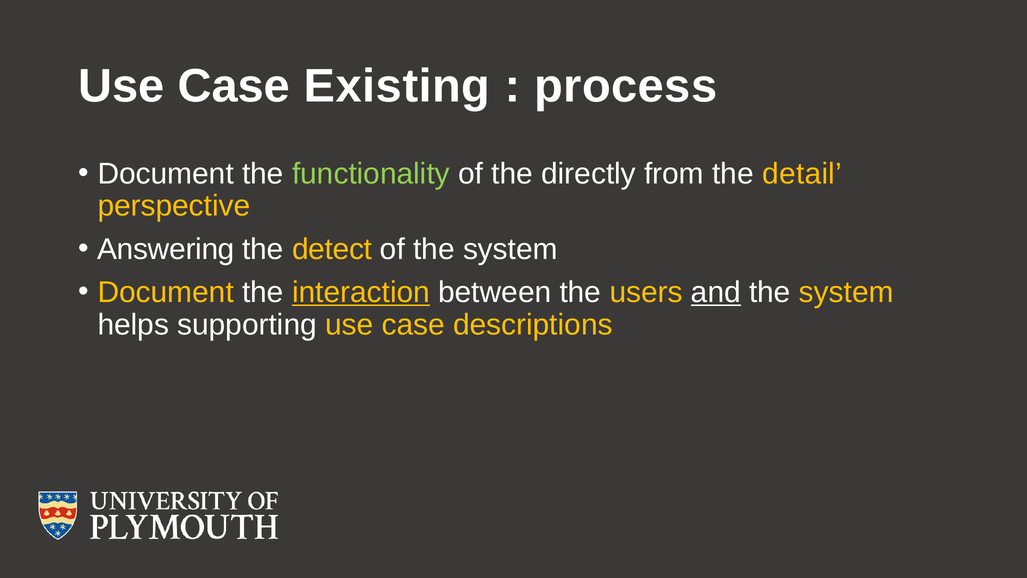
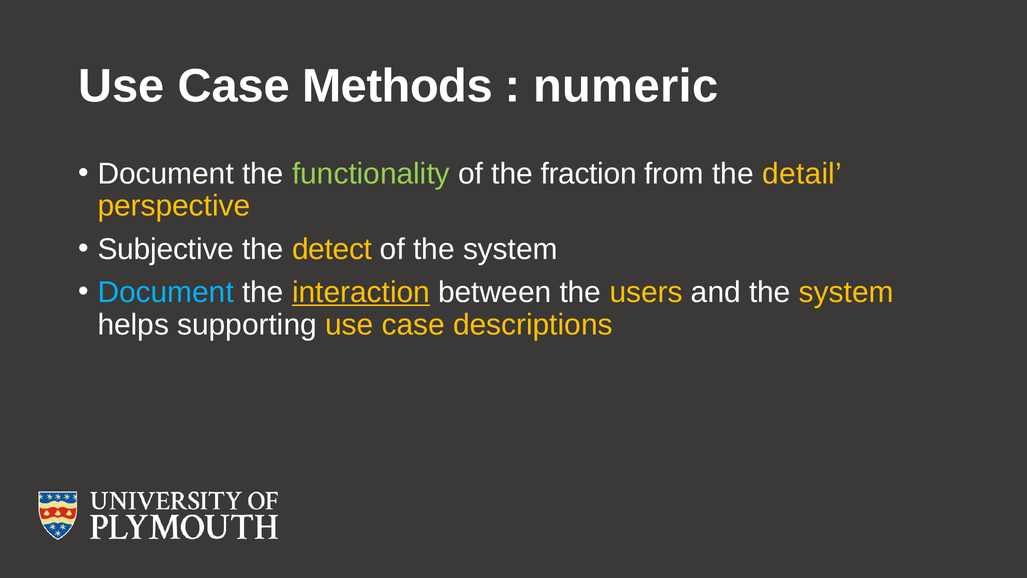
Existing: Existing -> Methods
process: process -> numeric
directly: directly -> fraction
Answering: Answering -> Subjective
Document at (166, 292) colour: yellow -> light blue
and underline: present -> none
